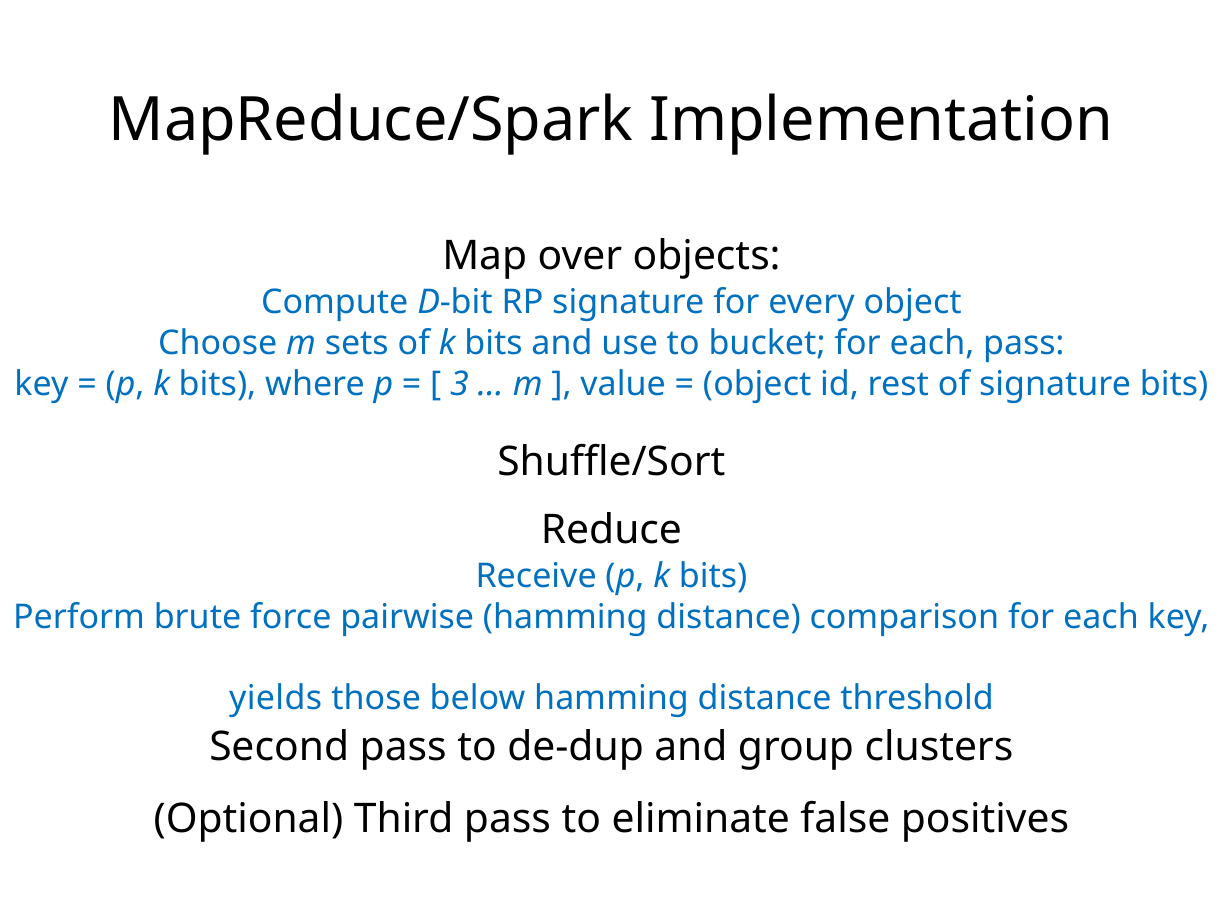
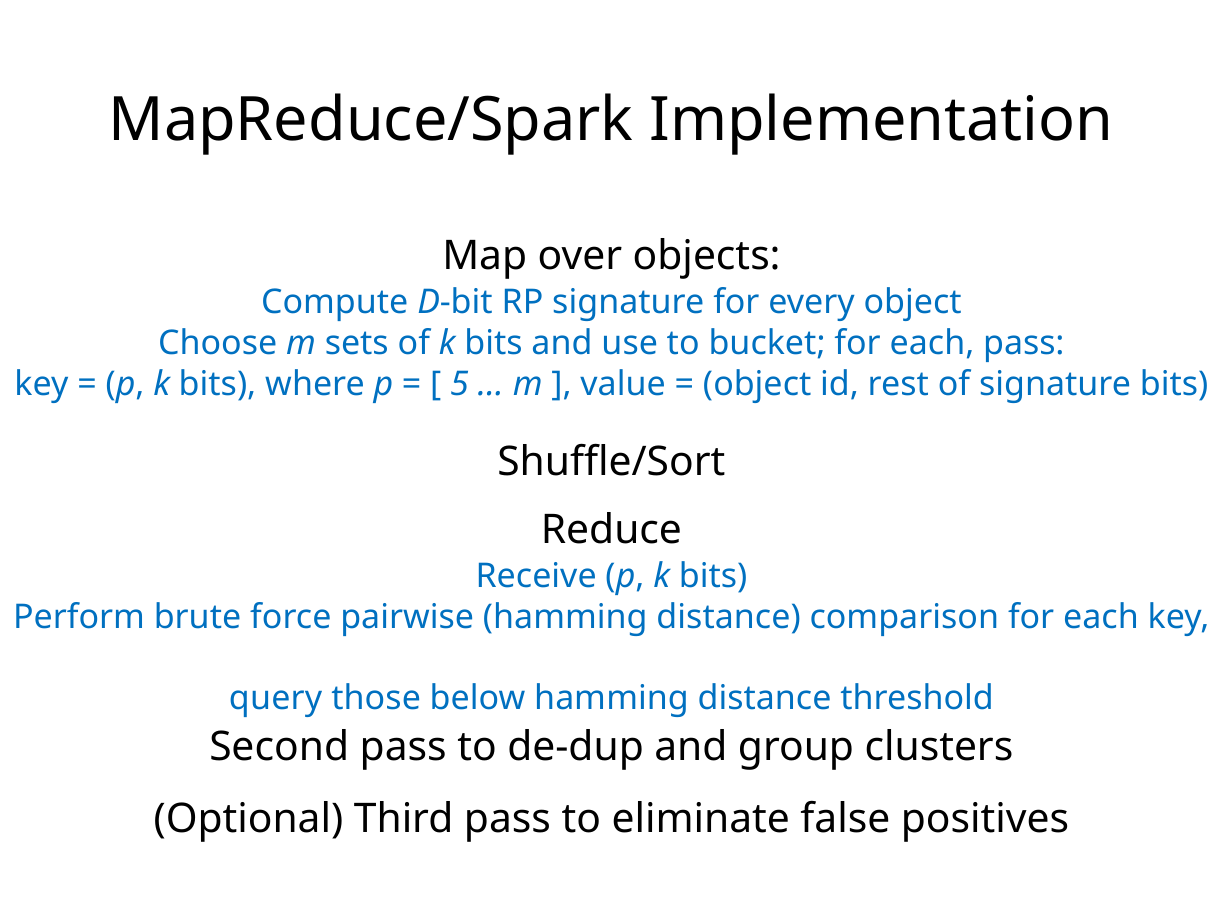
3: 3 -> 5
yields: yields -> query
